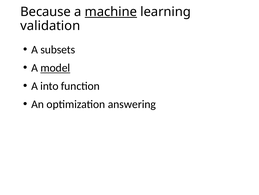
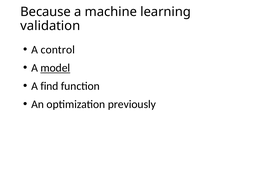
machine underline: present -> none
subsets: subsets -> control
into: into -> find
answering: answering -> previously
